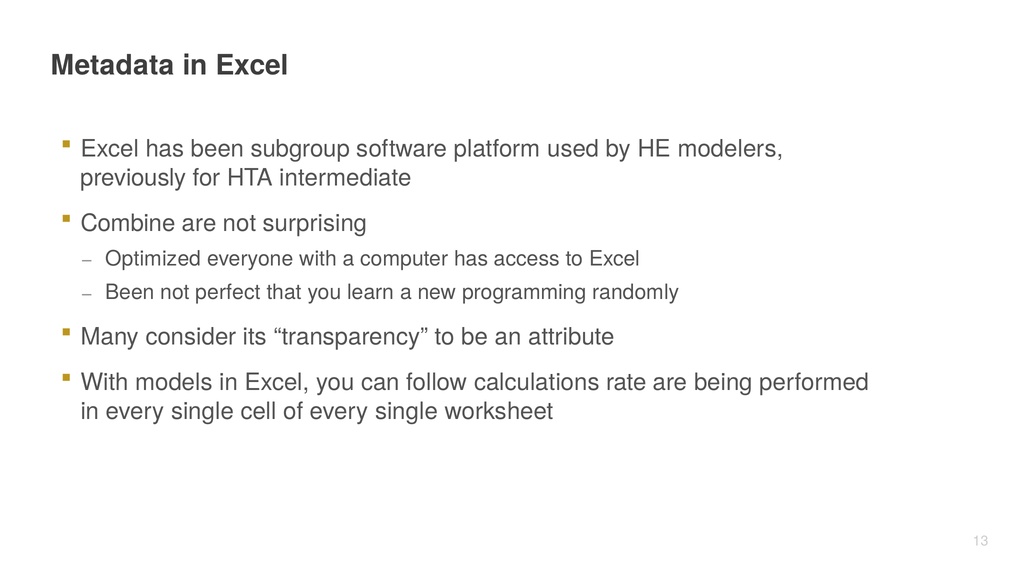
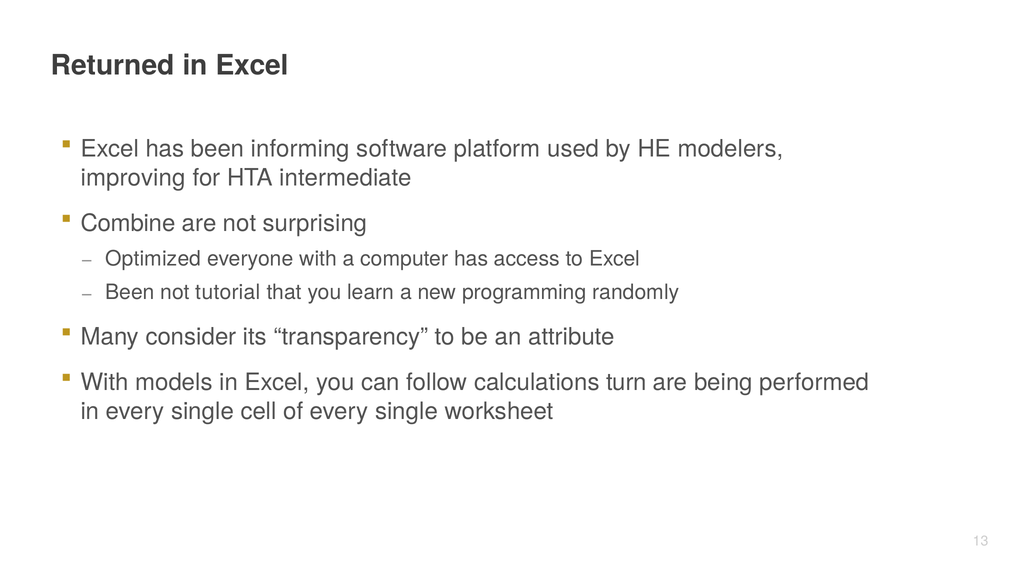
Metadata: Metadata -> Returned
subgroup: subgroup -> informing
previously: previously -> improving
perfect: perfect -> tutorial
rate: rate -> turn
